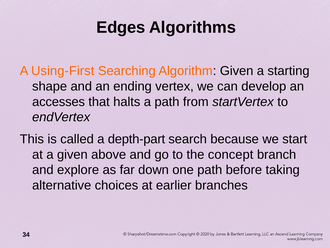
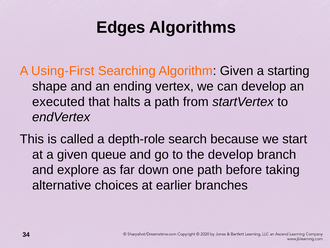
accesses: accesses -> executed
depth-part: depth-part -> depth-role
above: above -> queue
the concept: concept -> develop
